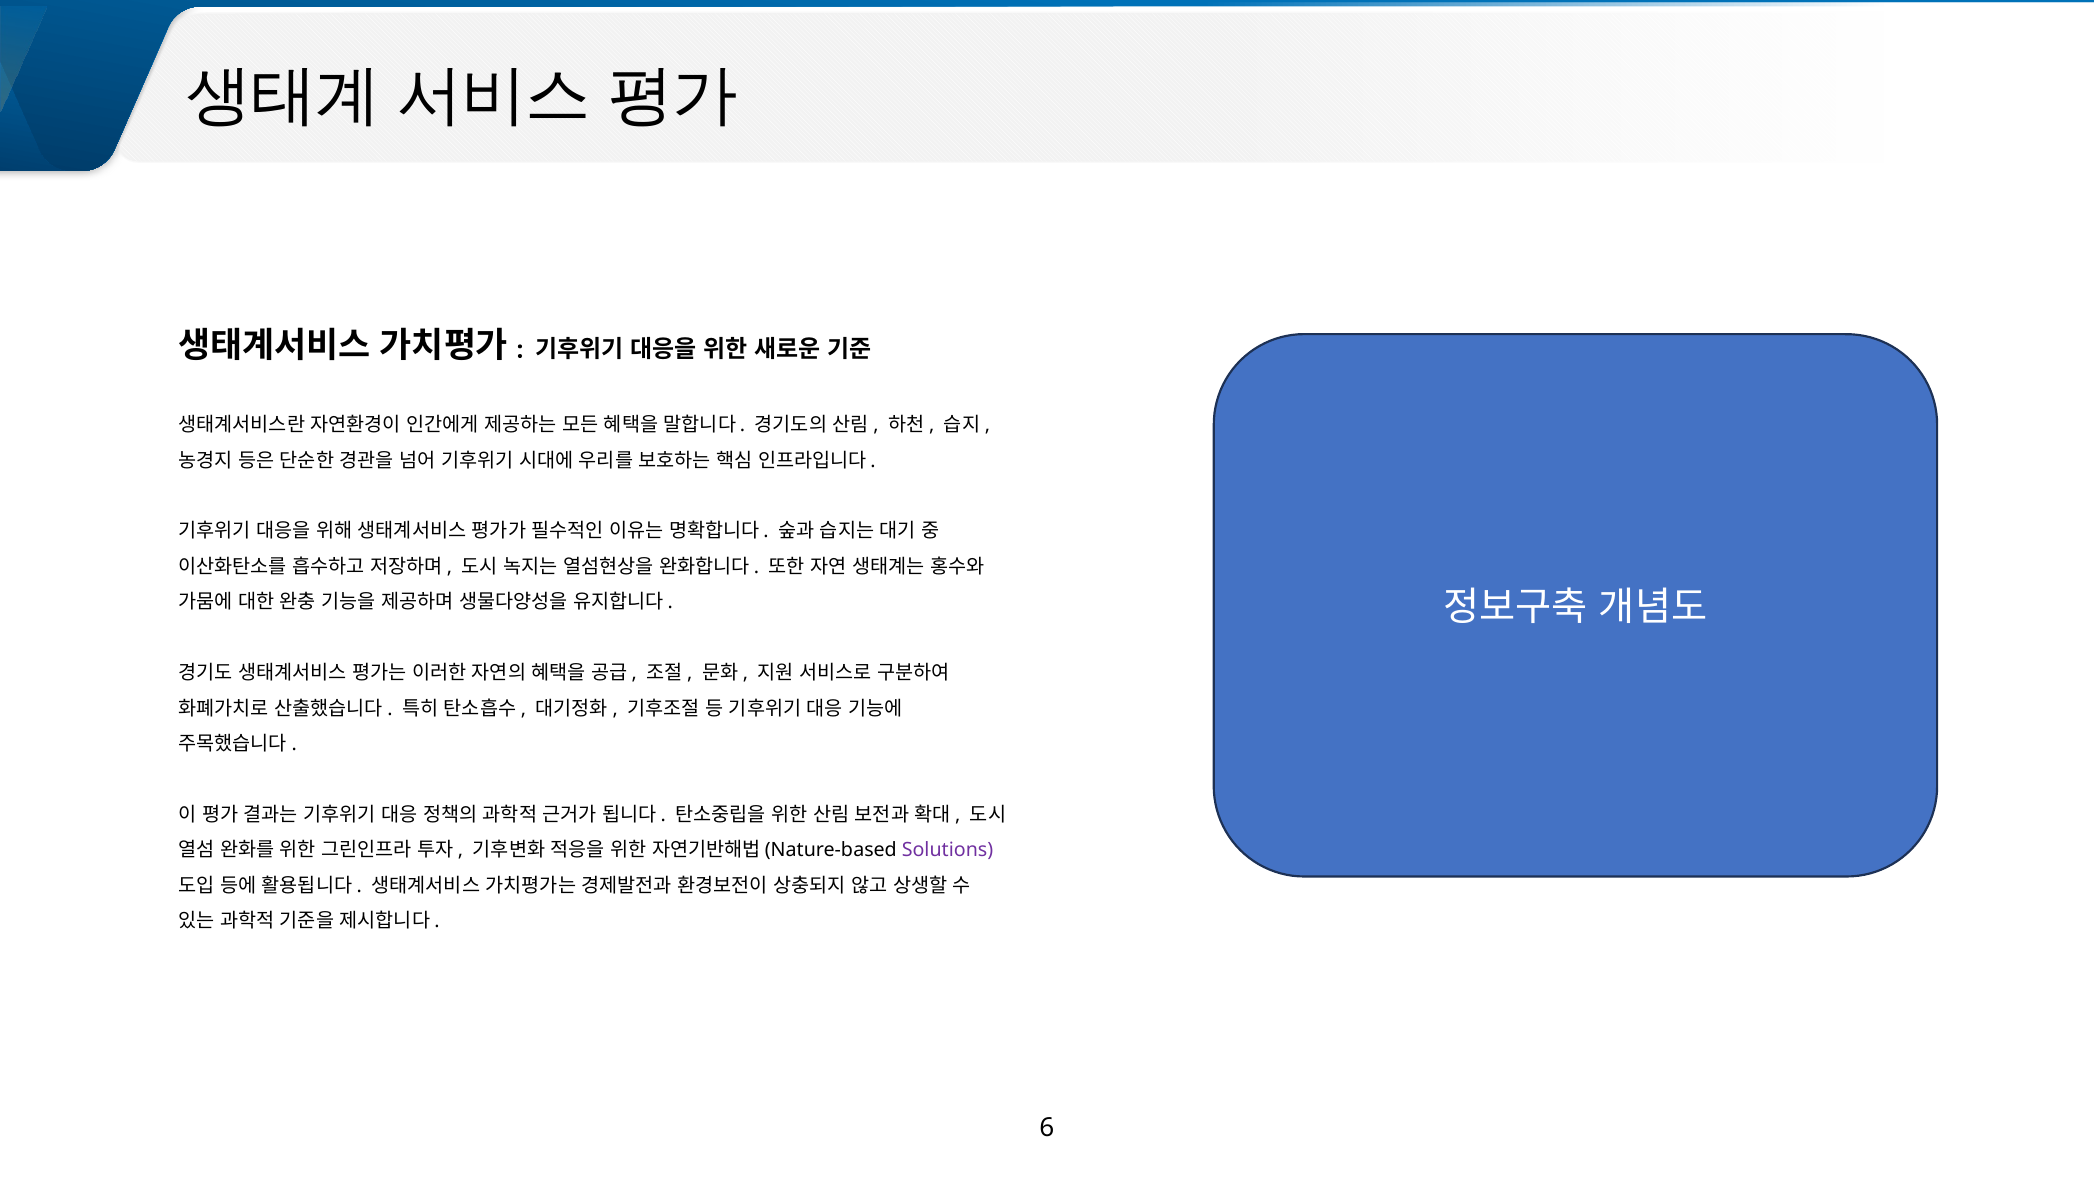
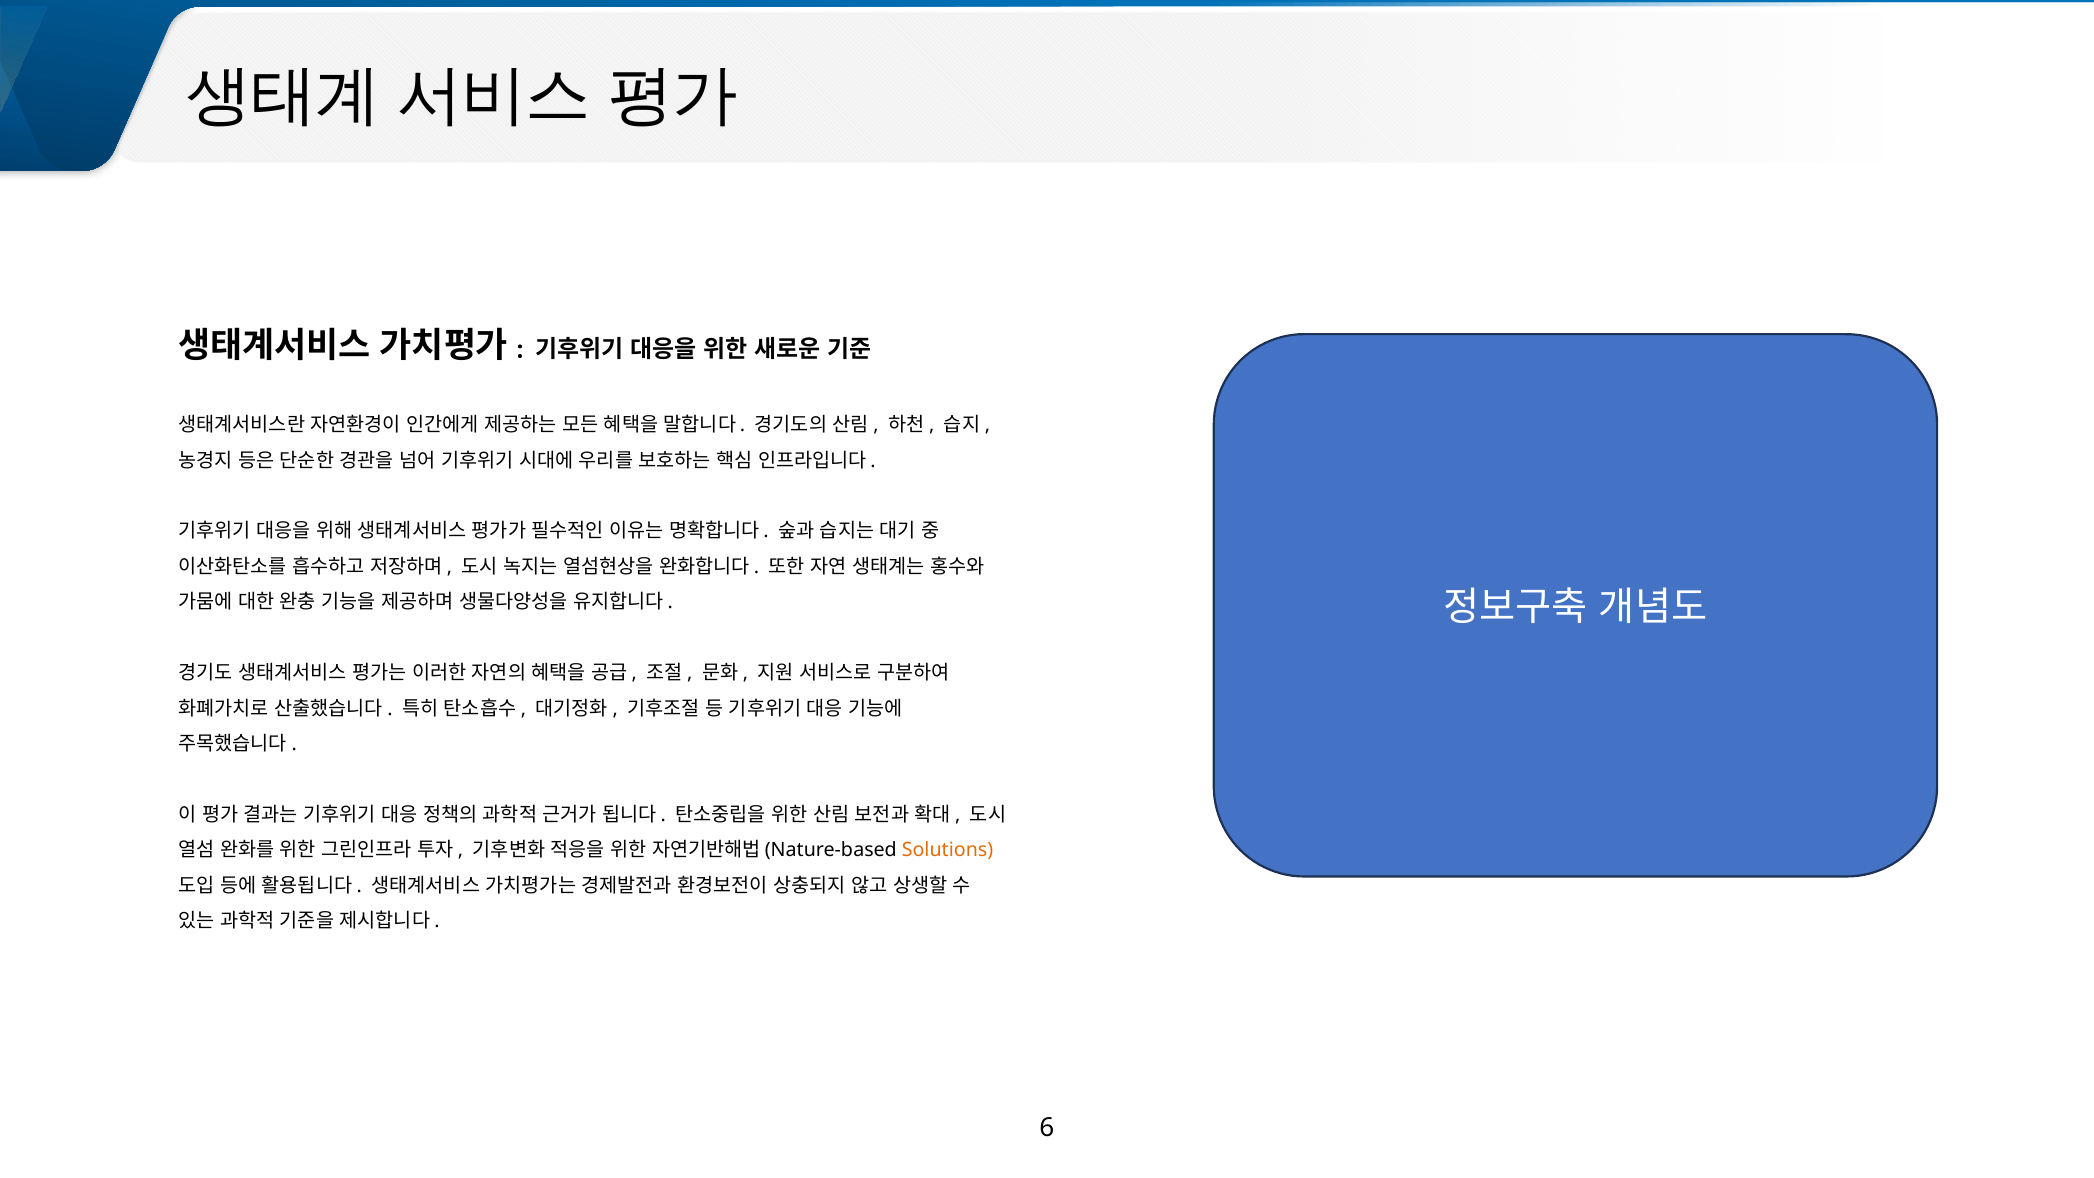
Solutions colour: purple -> orange
